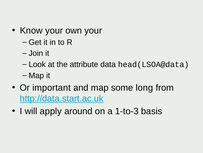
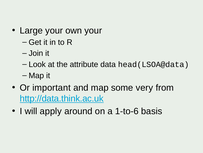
Know: Know -> Large
long: long -> very
http://data.start.ac.uk: http://data.start.ac.uk -> http://data.think.ac.uk
1-to-3: 1-to-3 -> 1-to-6
